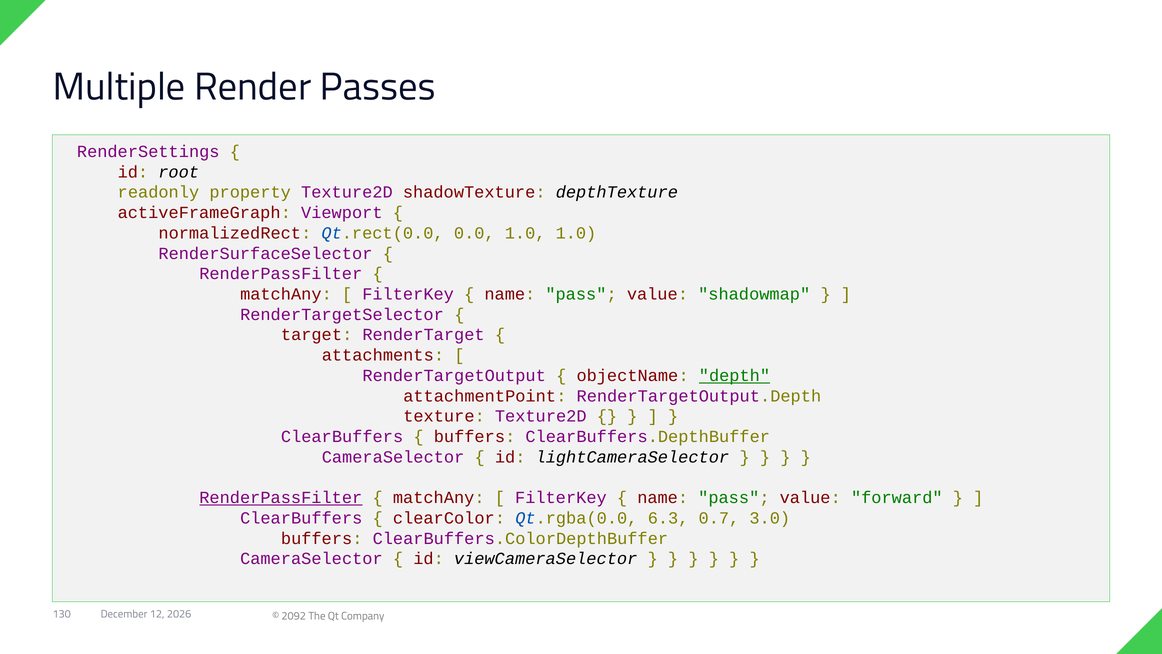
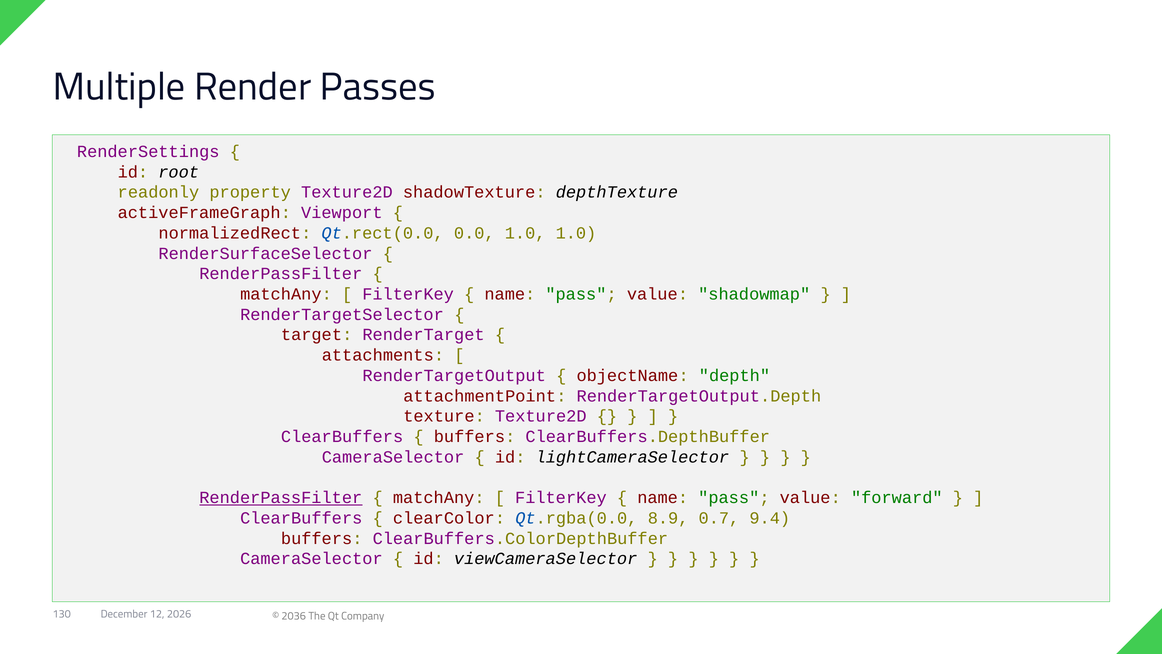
depth underline: present -> none
6.3: 6.3 -> 8.9
3.0: 3.0 -> 9.4
2092: 2092 -> 2036
